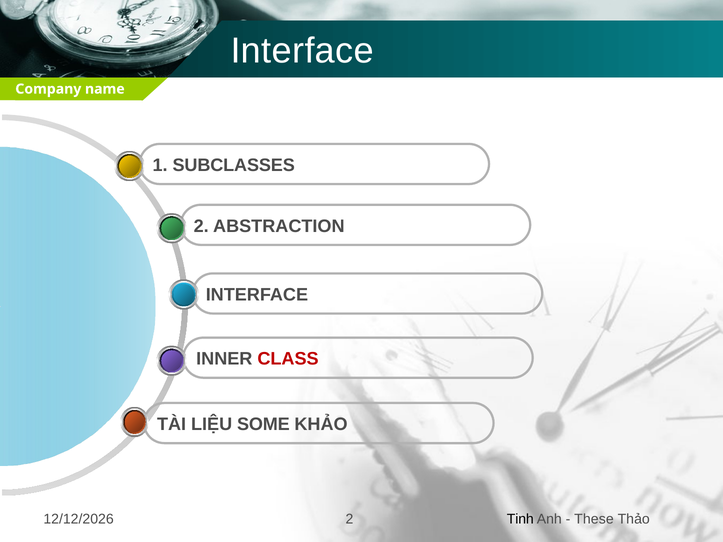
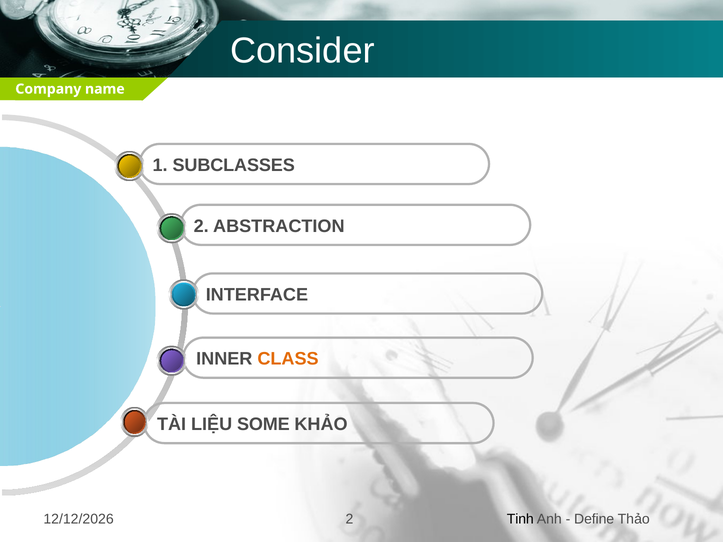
Interface at (302, 51): Interface -> Consider
CLASS colour: red -> orange
These: These -> Define
